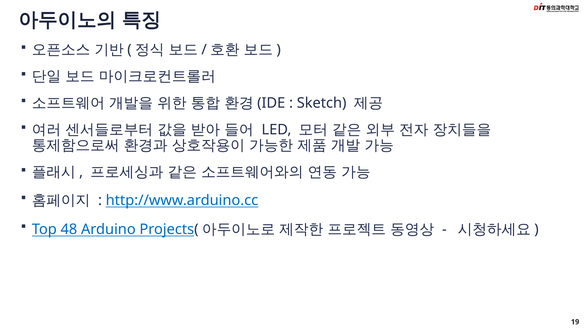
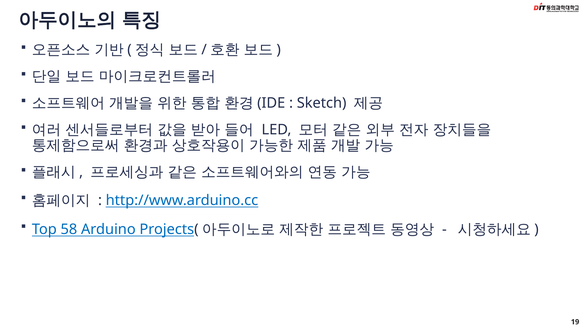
48: 48 -> 58
